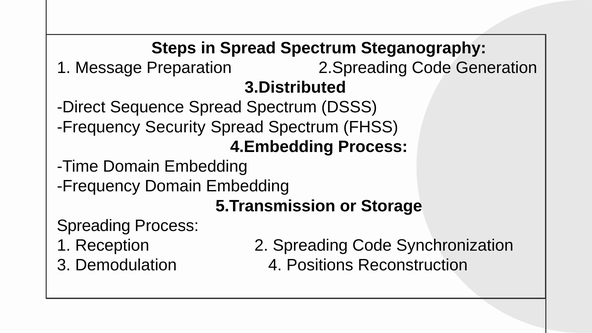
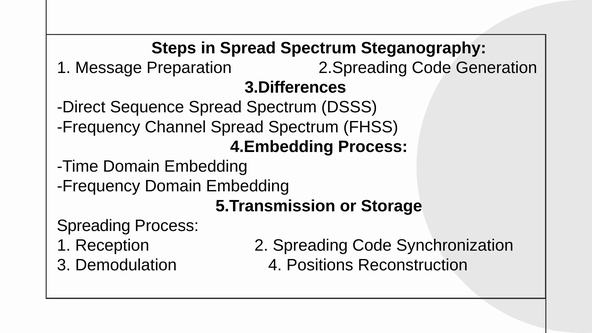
3.Distributed: 3.Distributed -> 3.Differences
Security: Security -> Channel
